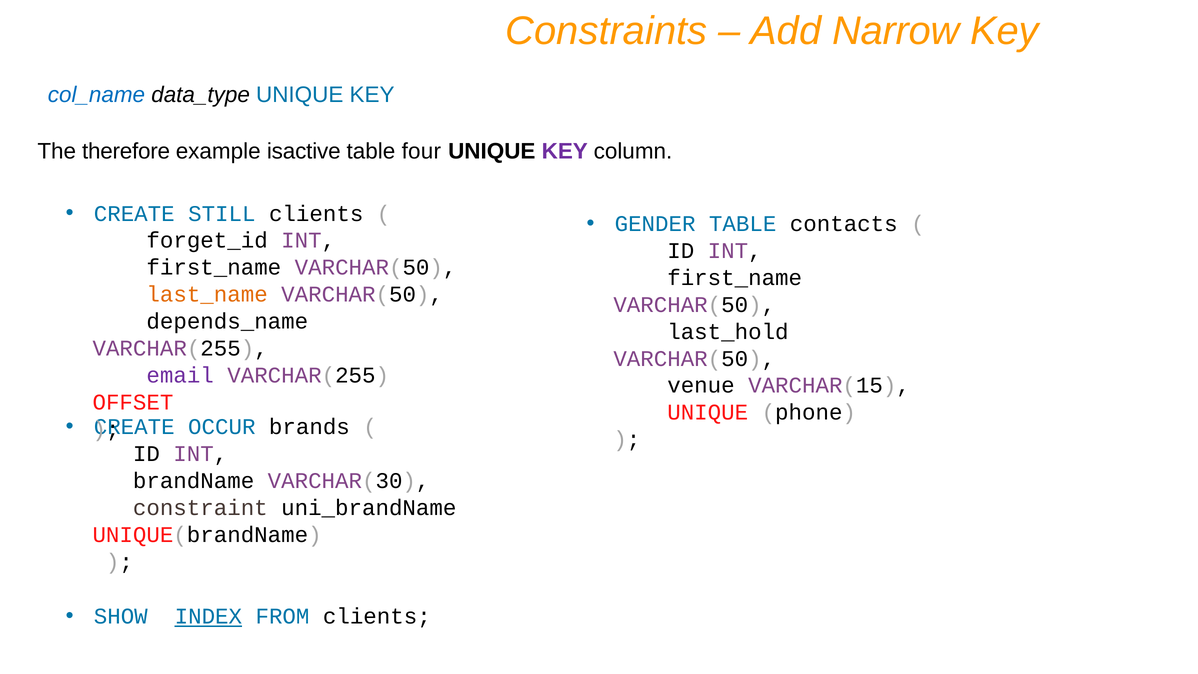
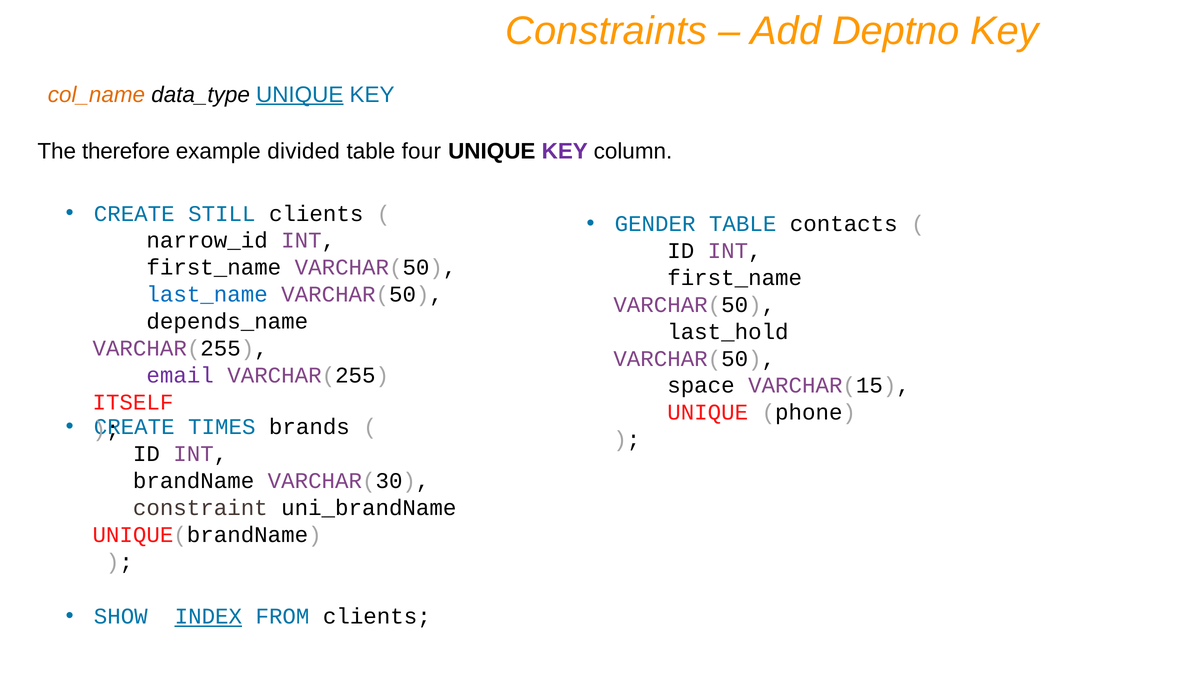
Narrow: Narrow -> Deptno
col_name colour: blue -> orange
UNIQUE at (300, 95) underline: none -> present
isactive: isactive -> divided
forget_id: forget_id -> narrow_id
last_name colour: orange -> blue
venue: venue -> space
OFFSET: OFFSET -> ITSELF
OCCUR: OCCUR -> TIMES
